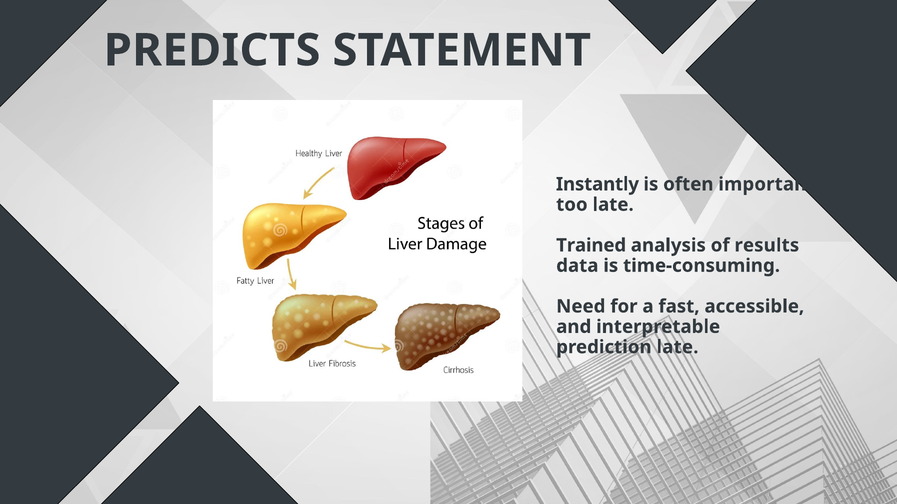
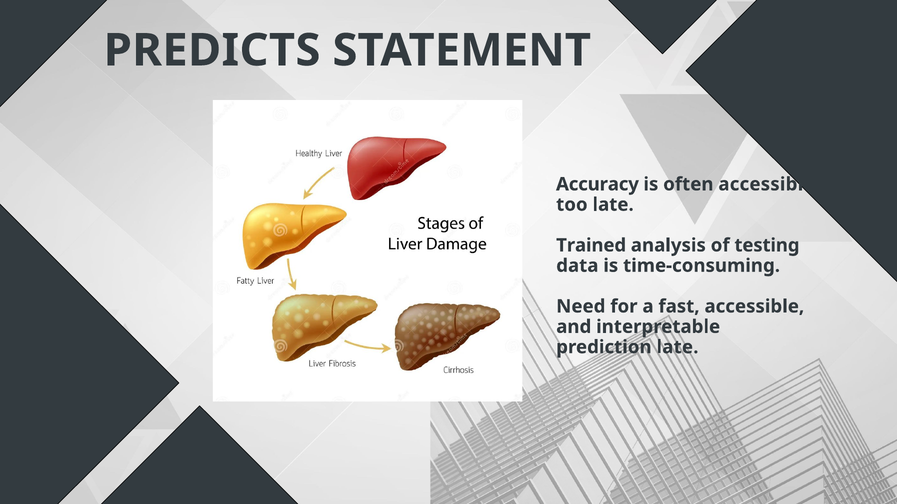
Instantly: Instantly -> Accuracy
often important: important -> accessible
results: results -> testing
